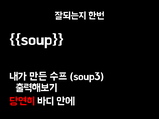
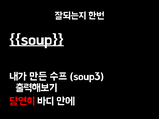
soup underline: none -> present
